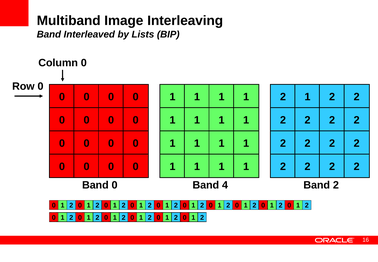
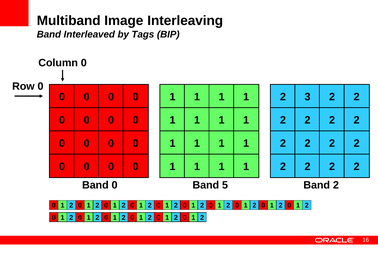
Lists: Lists -> Tags
1 at (308, 97): 1 -> 3
4: 4 -> 5
